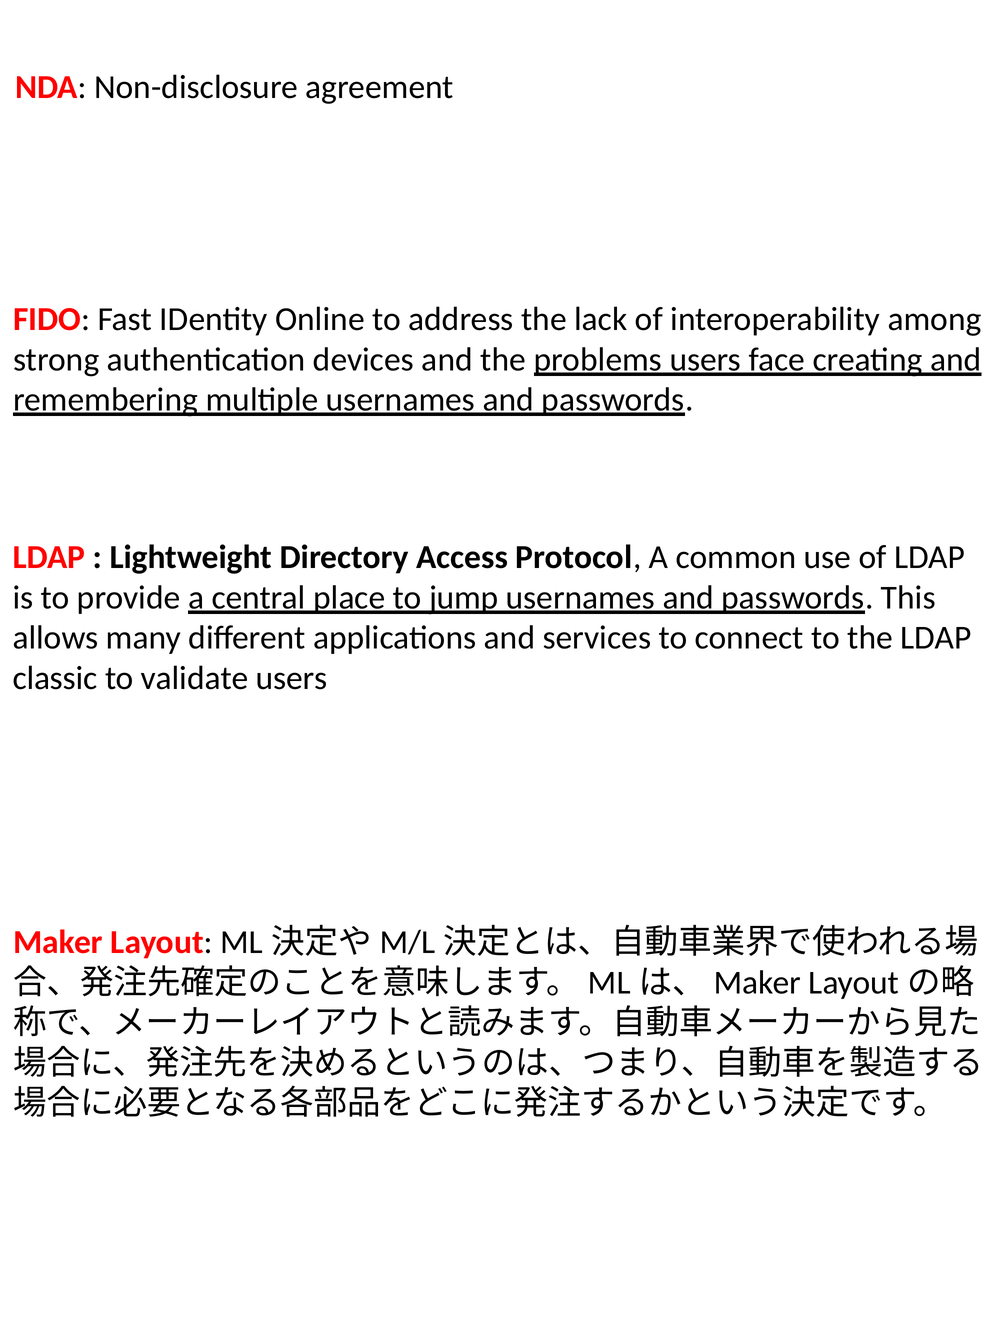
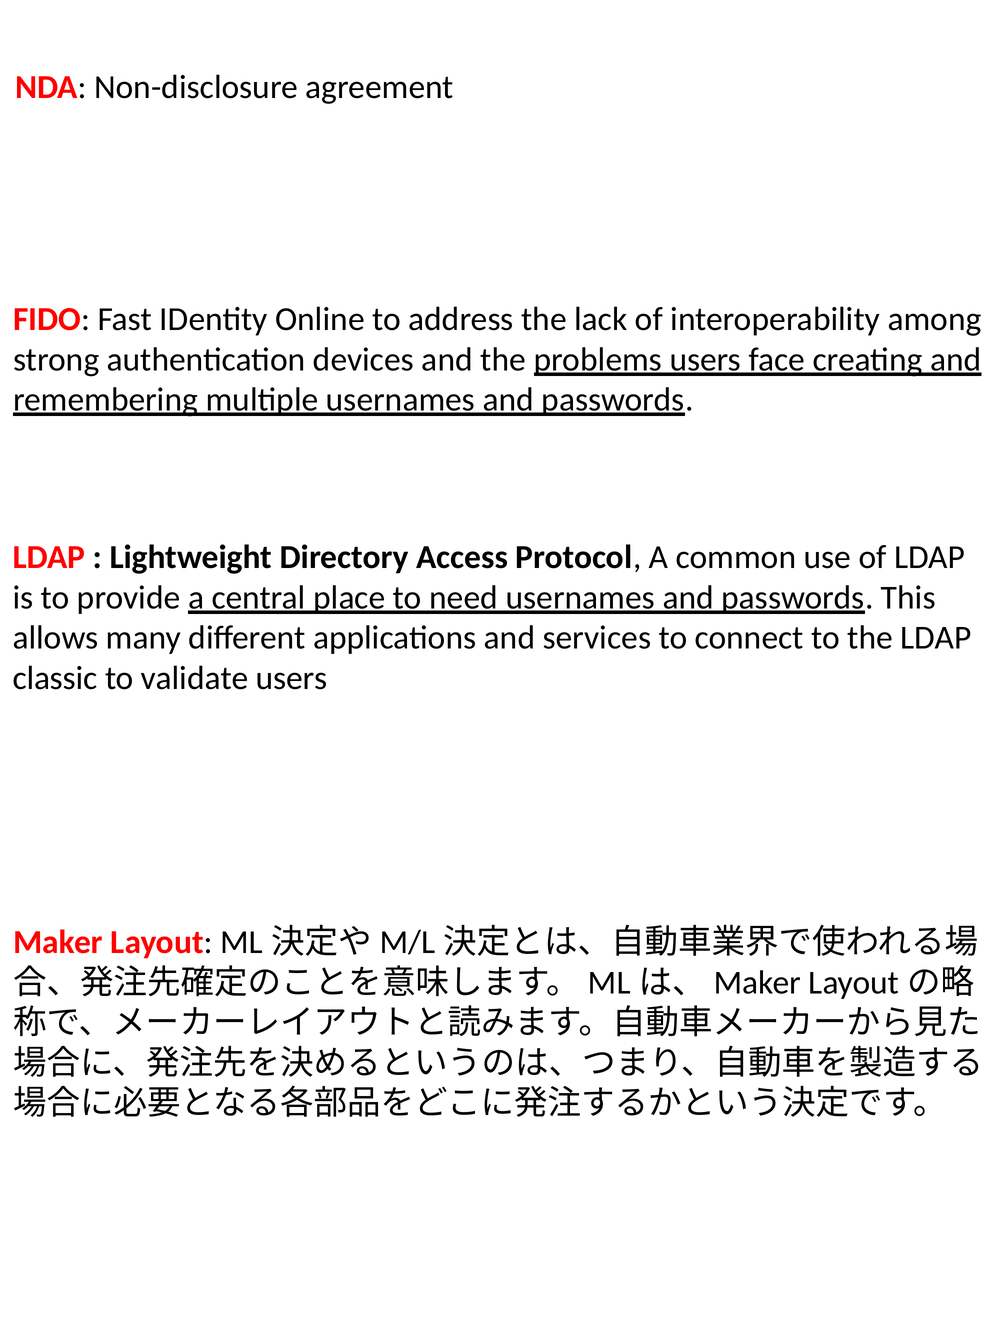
jump: jump -> need
